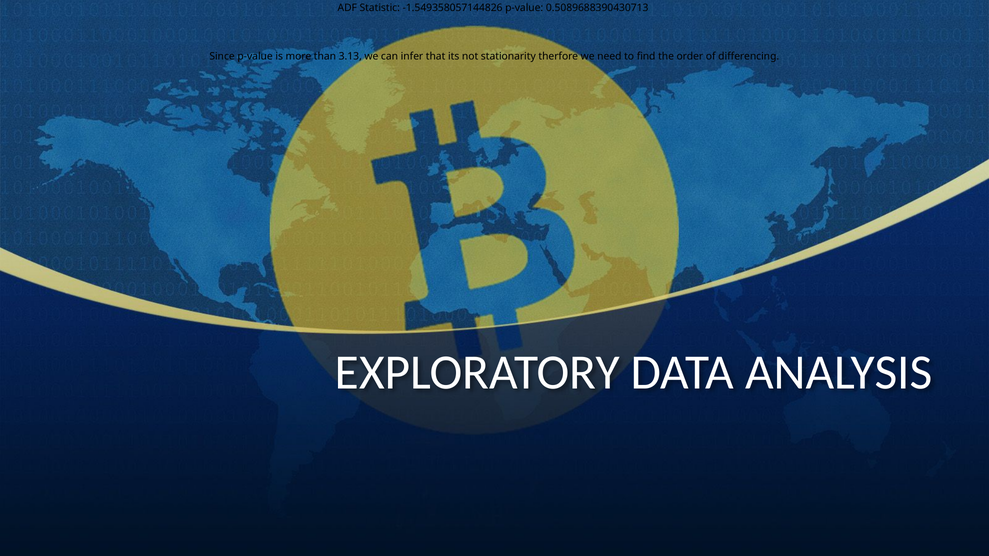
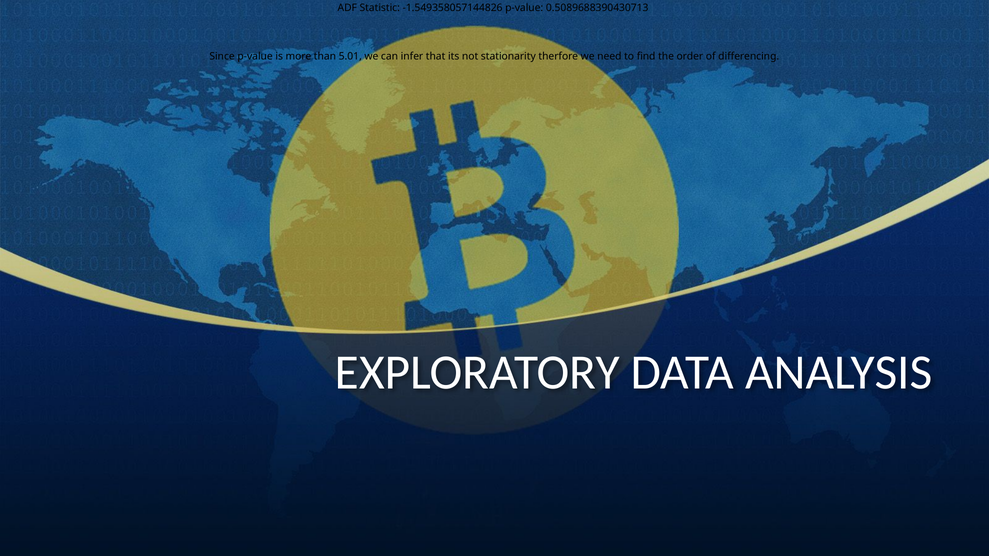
3.13: 3.13 -> 5.01
